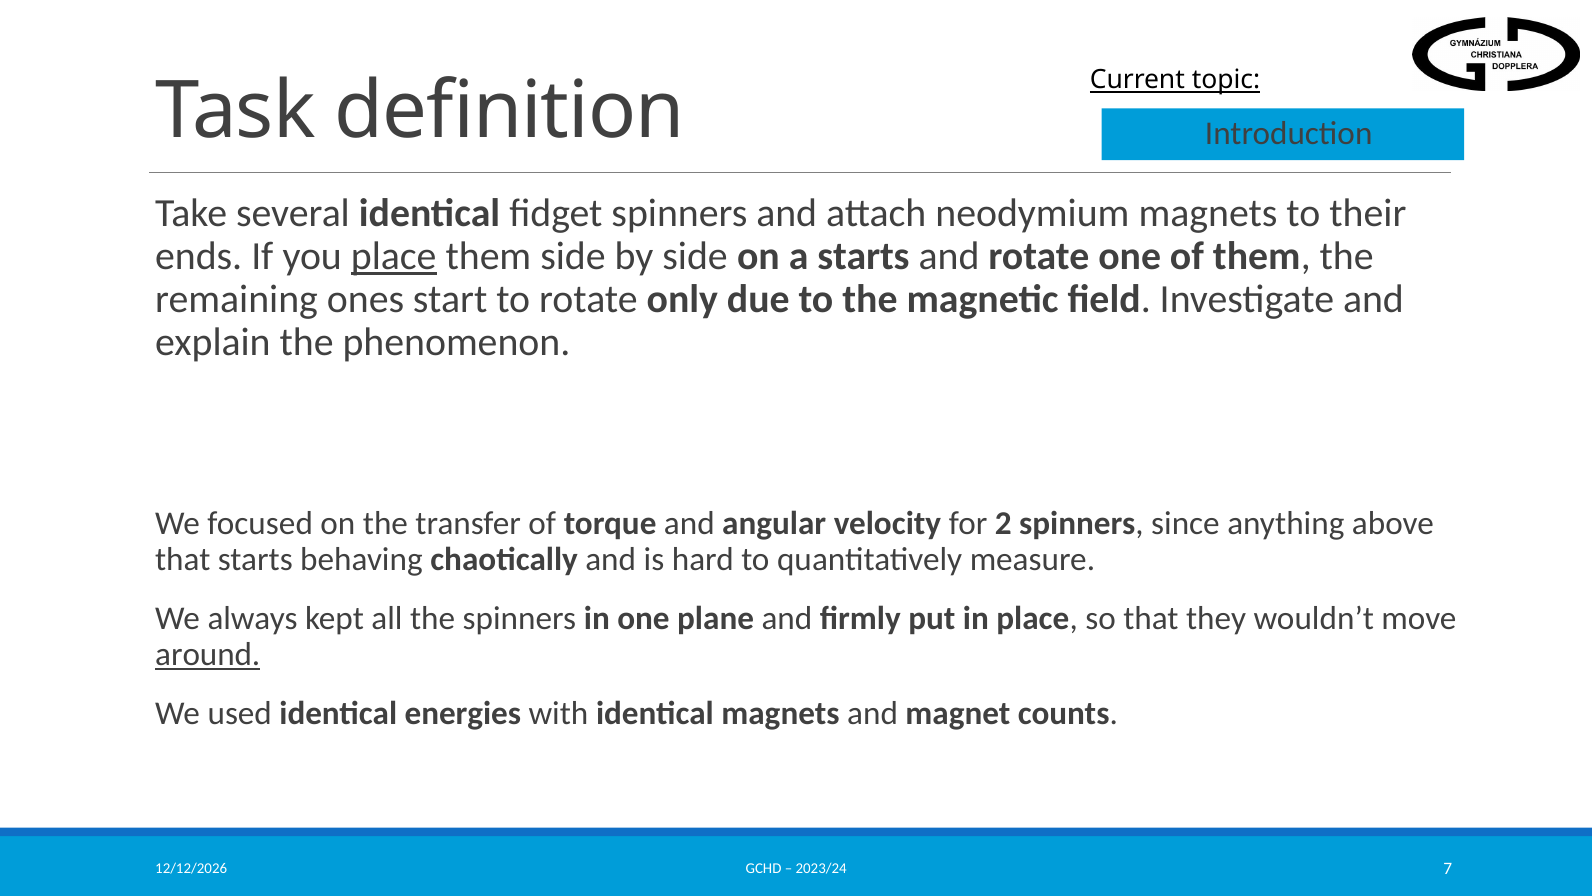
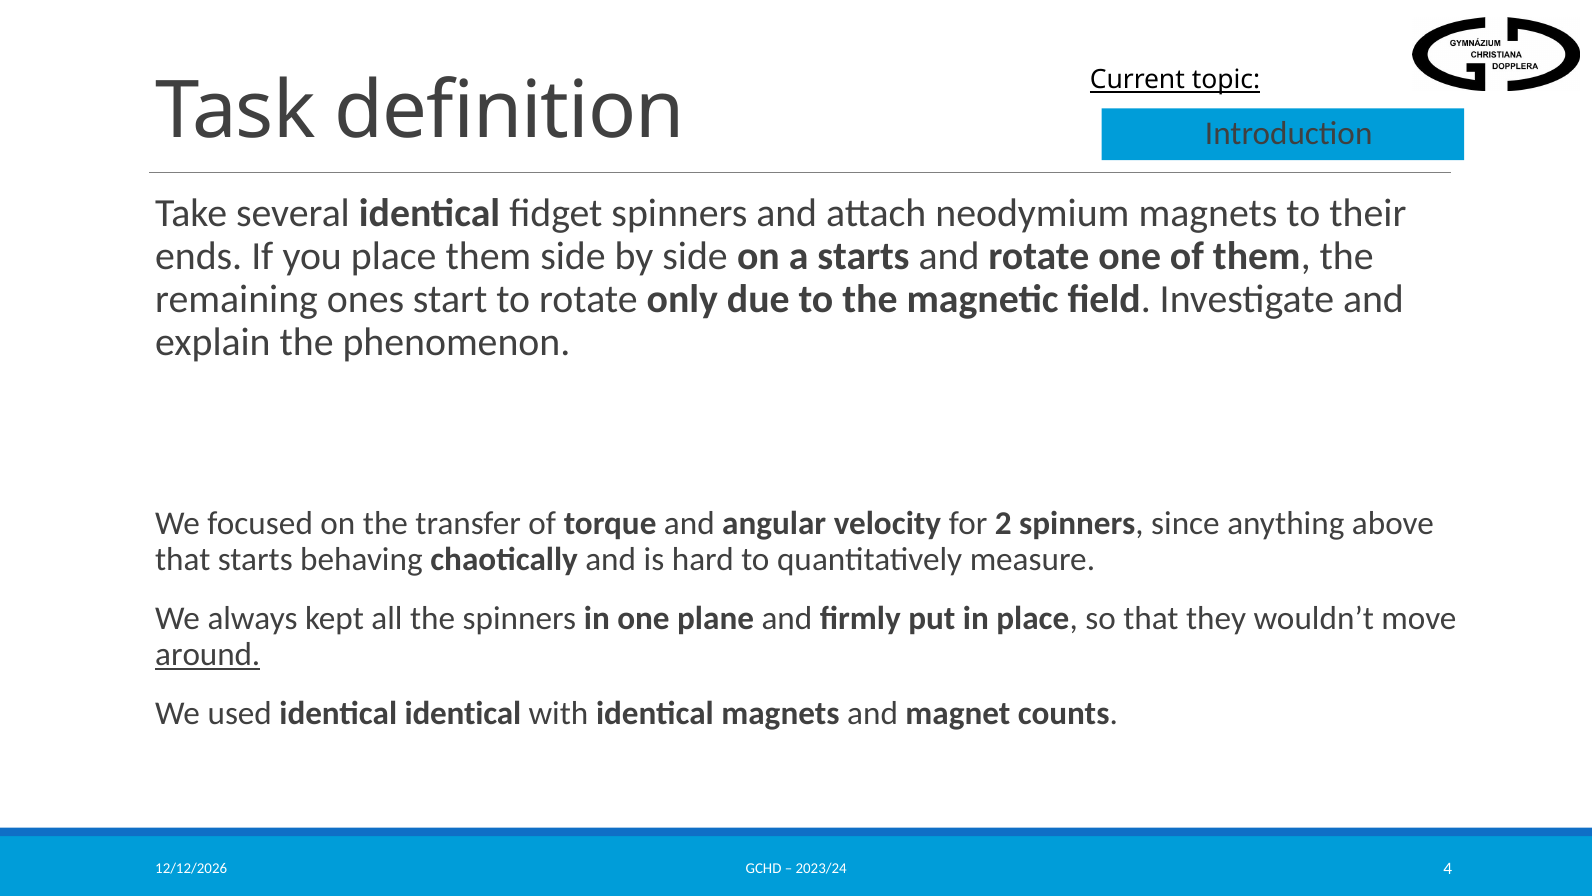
place at (394, 256) underline: present -> none
identical energies: energies -> identical
7: 7 -> 4
